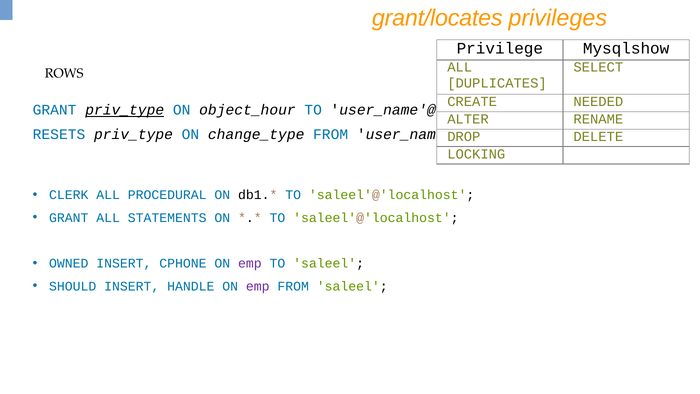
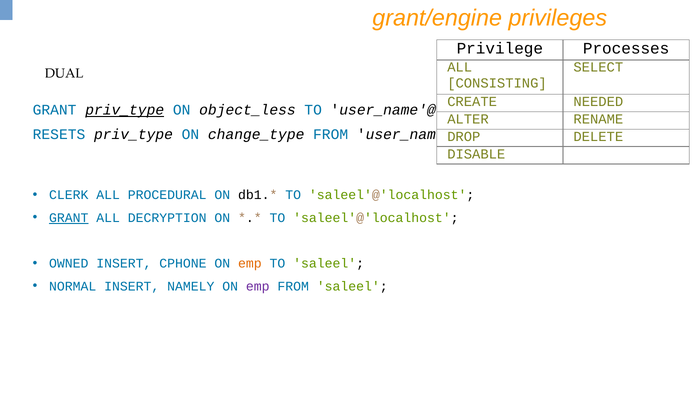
grant/locates: grant/locates -> grant/engine
Mysqlshow: Mysqlshow -> Processes
ROWS: ROWS -> DUAL
DUPLICATES: DUPLICATES -> CONSISTING
object_hour: object_hour -> object_less
LOCKING: LOCKING -> DISABLE
GRANT at (69, 218) underline: none -> present
STATEMENTS: STATEMENTS -> DECRYPTION
emp at (250, 263) colour: purple -> orange
SHOULD: SHOULD -> NORMAL
HANDLE: HANDLE -> NAMELY
